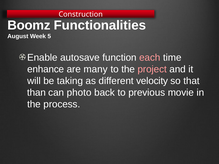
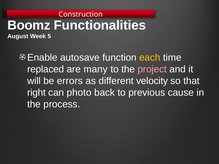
each colour: pink -> yellow
enhance: enhance -> replaced
taking: taking -> errors
than: than -> right
movie: movie -> cause
